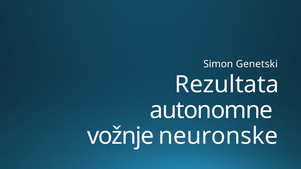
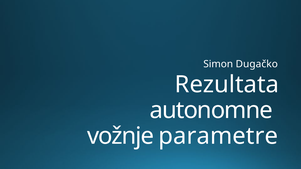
Genetski: Genetski -> Dugačko
neuronske: neuronske -> parametre
